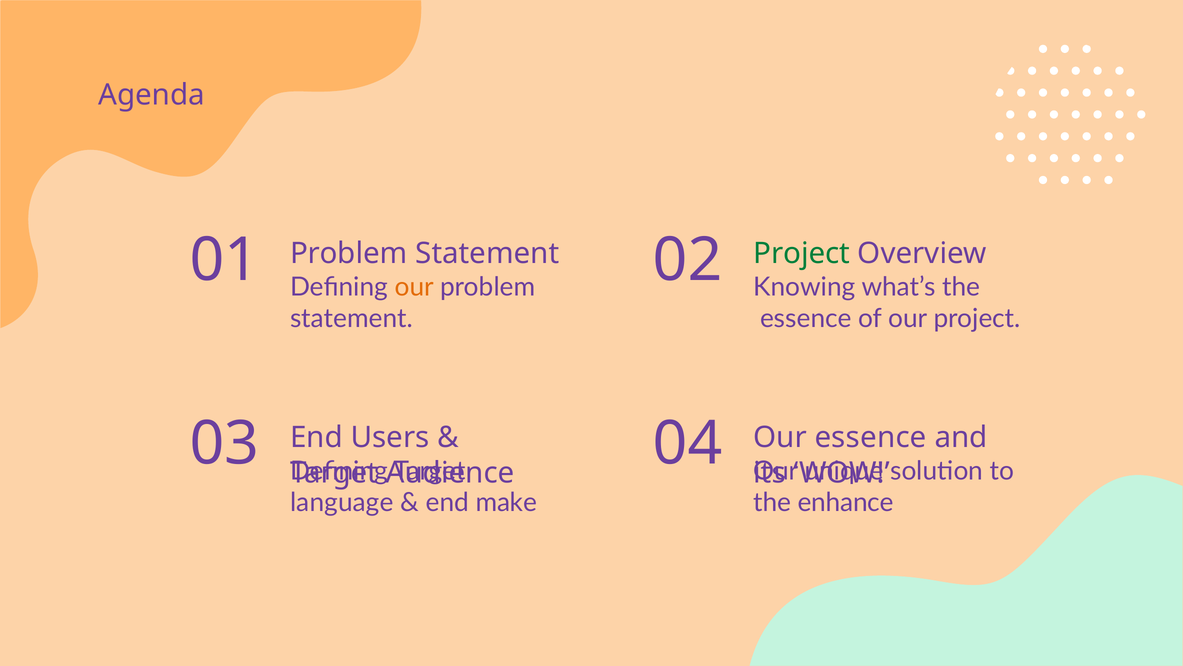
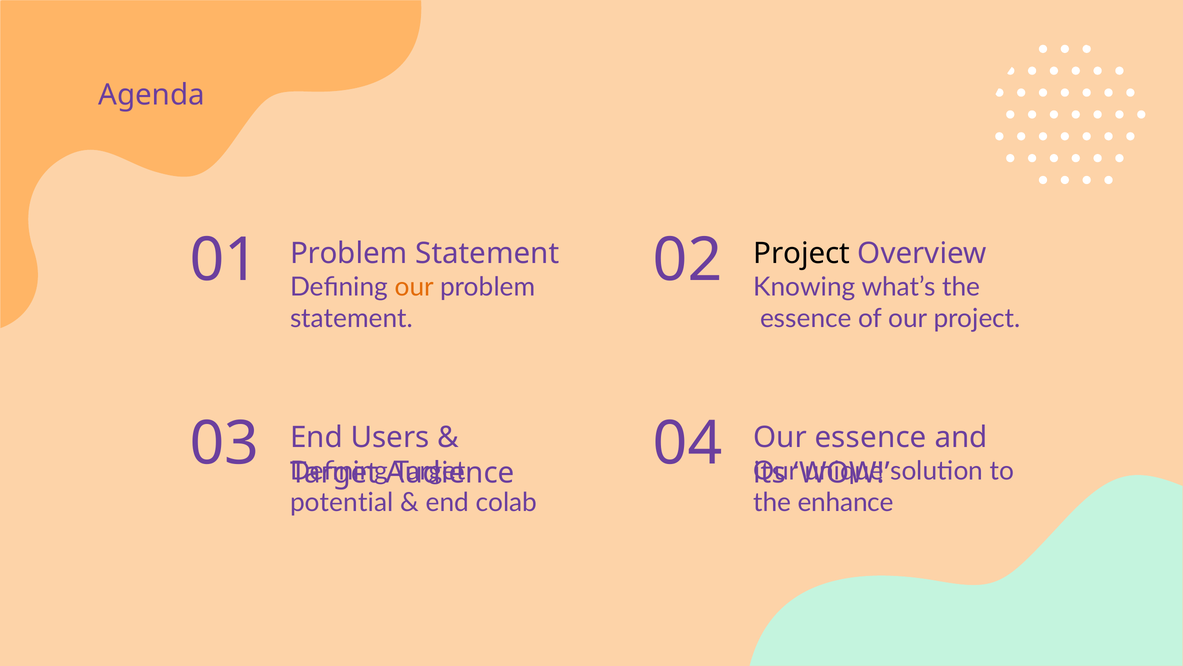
Project at (802, 254) colour: green -> black
language: language -> potential
make: make -> colab
